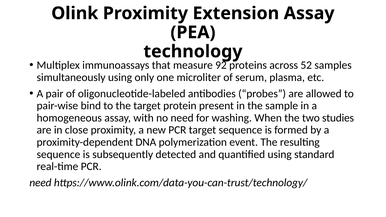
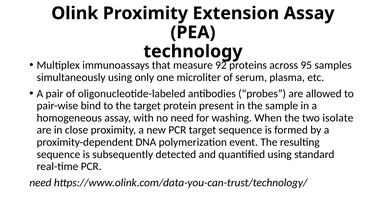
52: 52 -> 95
studies: studies -> isolate
